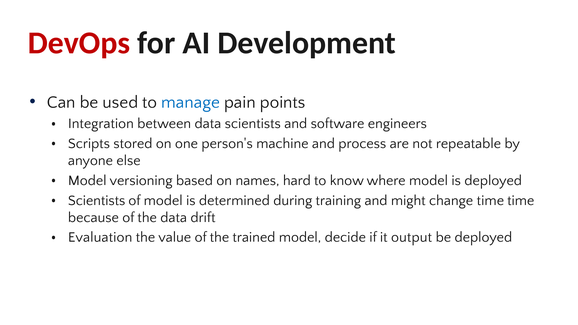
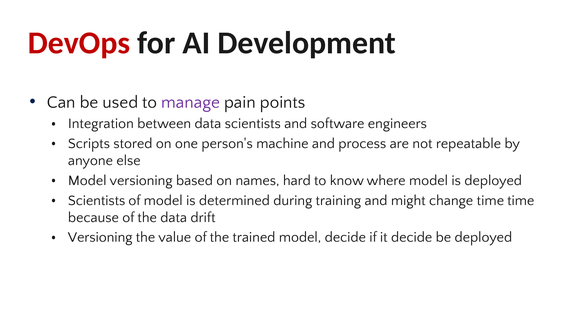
manage colour: blue -> purple
Evaluation at (100, 237): Evaluation -> Versioning
it output: output -> decide
